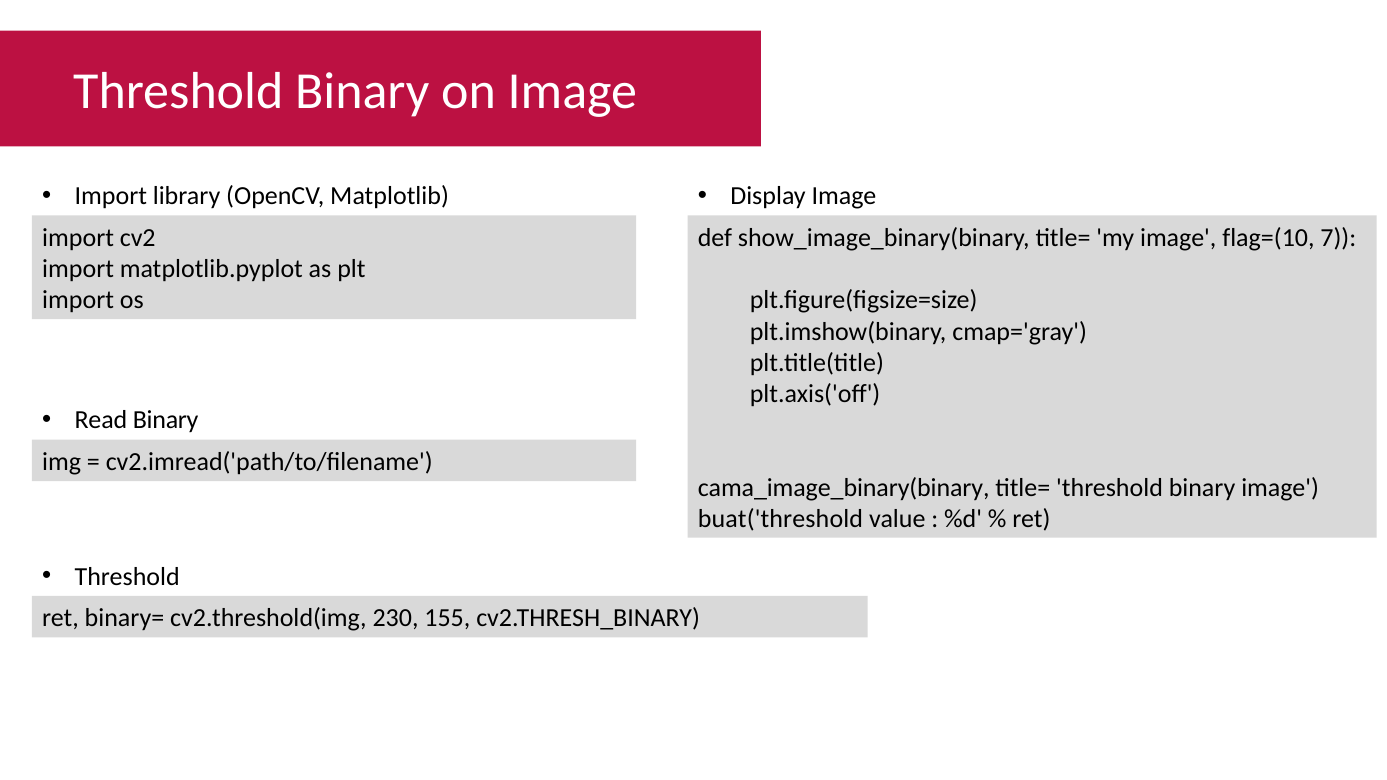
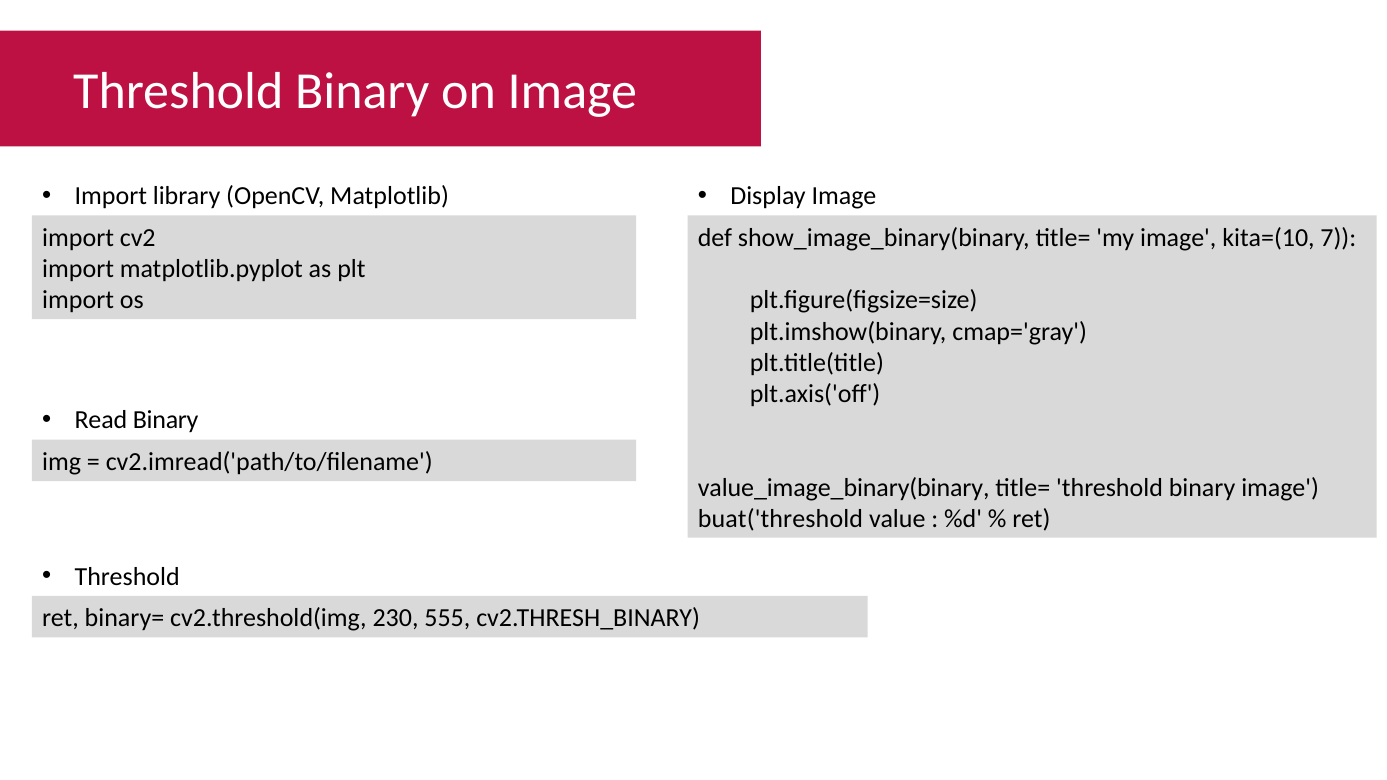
flag=(10: flag=(10 -> kita=(10
cama_image_binary(binary: cama_image_binary(binary -> value_image_binary(binary
155: 155 -> 555
